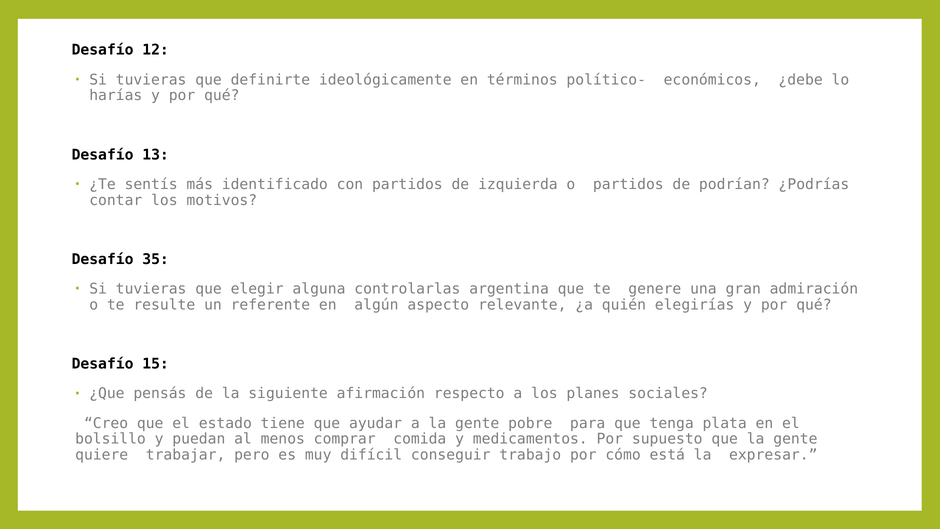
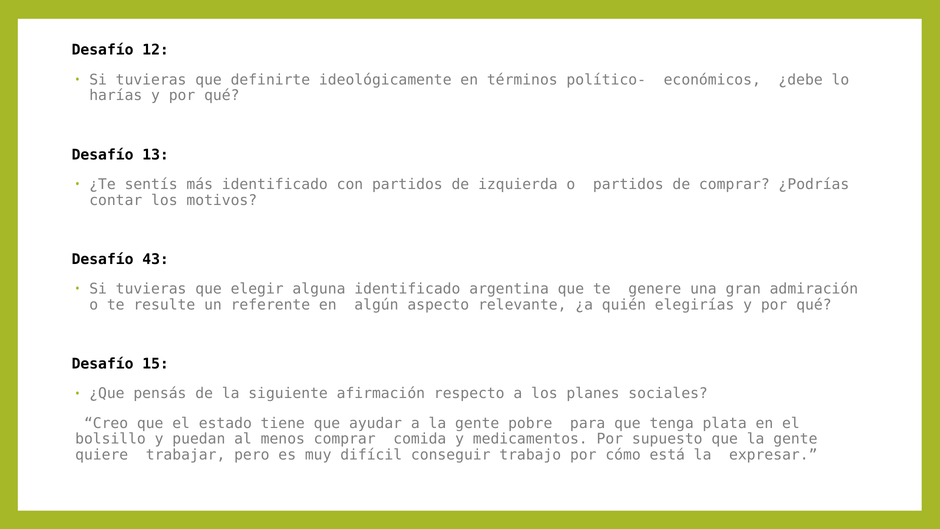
de podrían: podrían -> comprar
35: 35 -> 43
alguna controlarlas: controlarlas -> identificado
